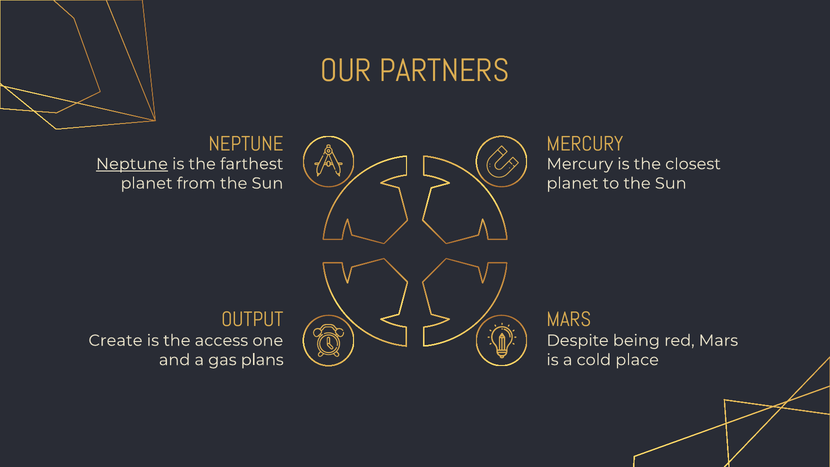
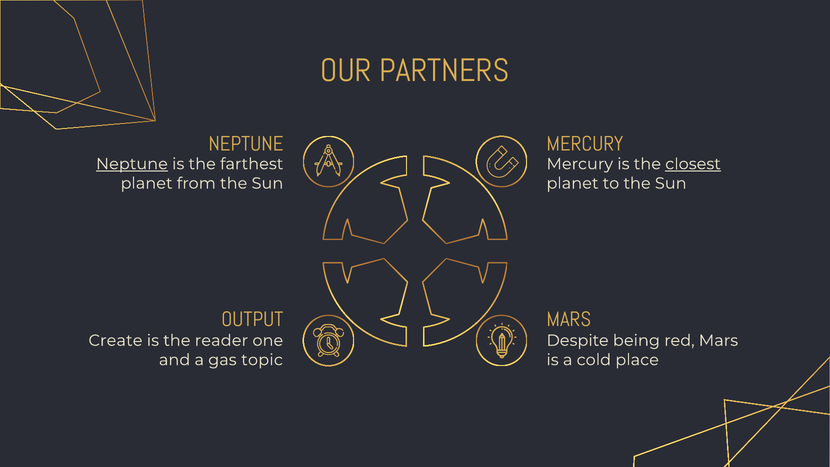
closest underline: none -> present
access: access -> reader
plans: plans -> topic
